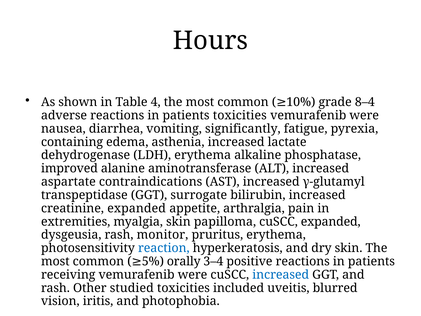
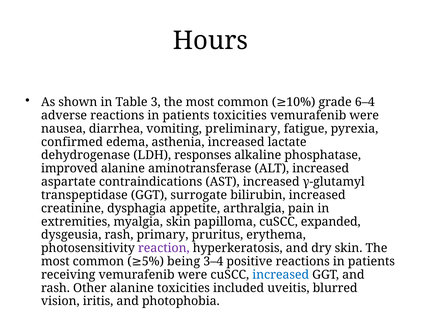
4: 4 -> 3
8–4: 8–4 -> 6–4
significantly: significantly -> preliminary
containing: containing -> confirmed
LDH erythema: erythema -> responses
creatinine expanded: expanded -> dysphagia
monitor: monitor -> primary
reaction colour: blue -> purple
orally: orally -> being
Other studied: studied -> alanine
